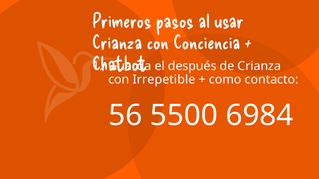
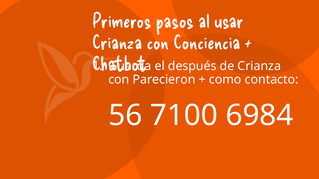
Irrepetible: Irrepetible -> Parecieron
5500: 5500 -> 7100
